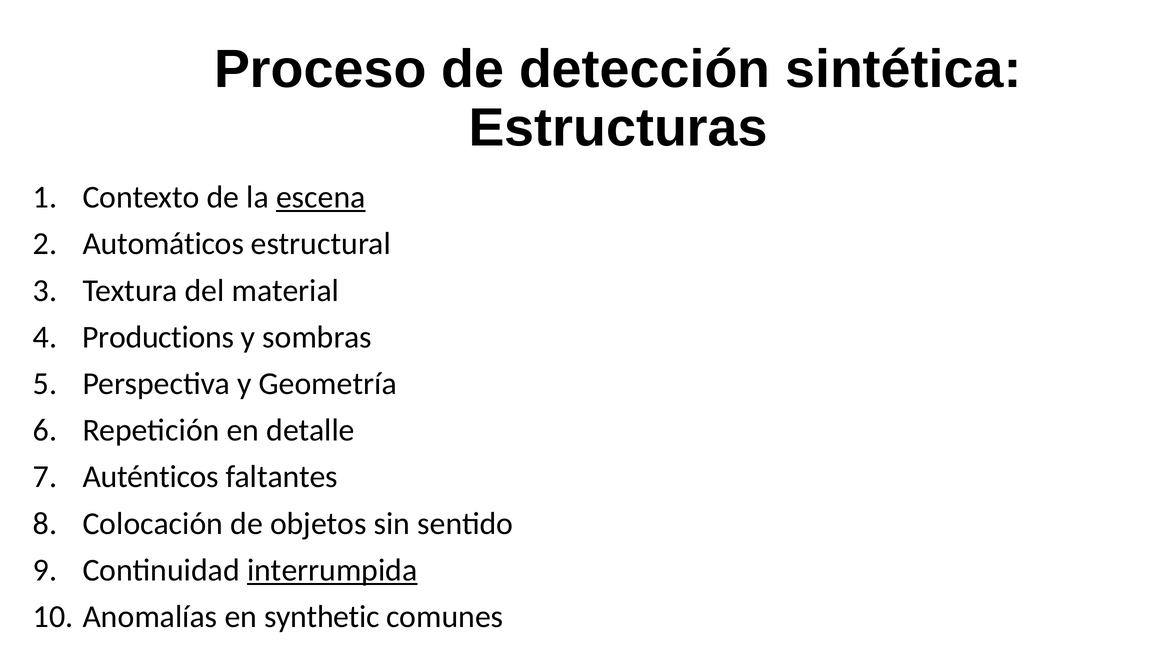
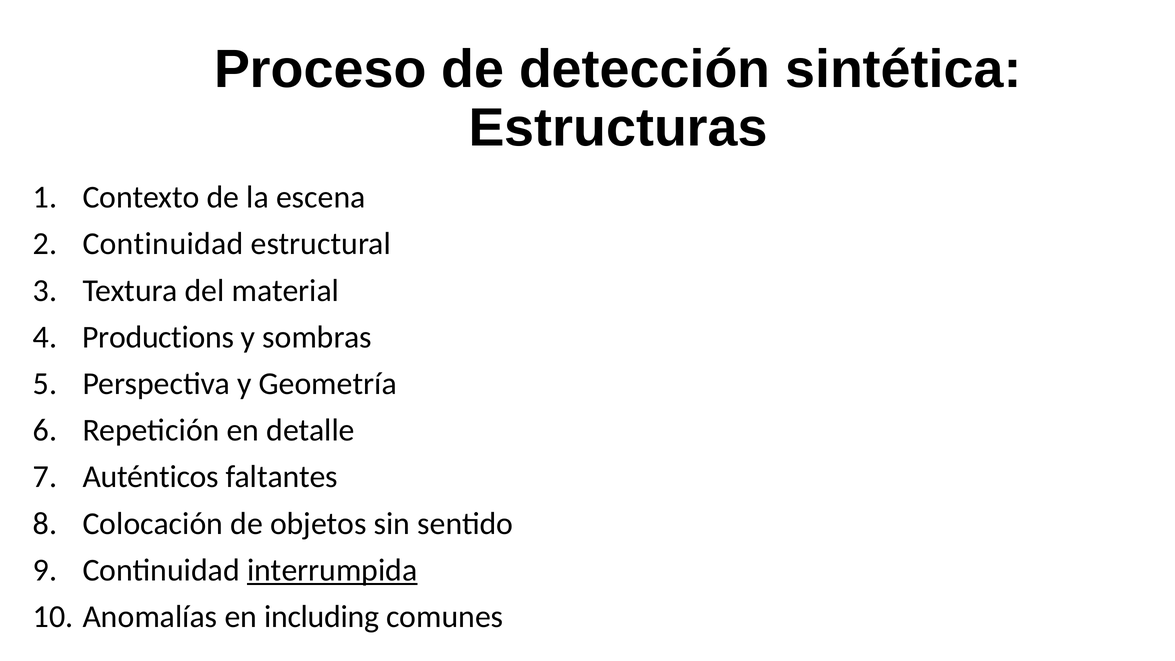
escena underline: present -> none
Automáticos at (163, 244): Automáticos -> Continuidad
synthetic: synthetic -> including
